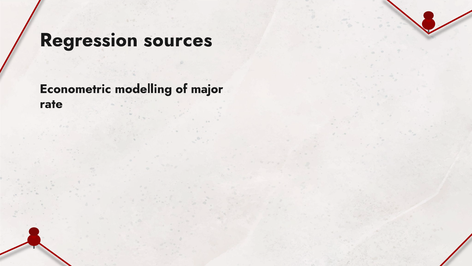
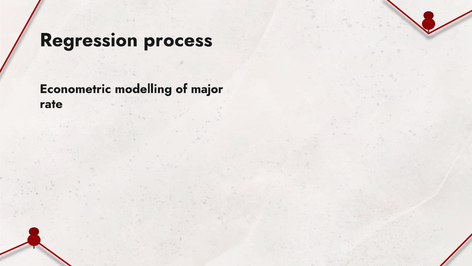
sources: sources -> process
